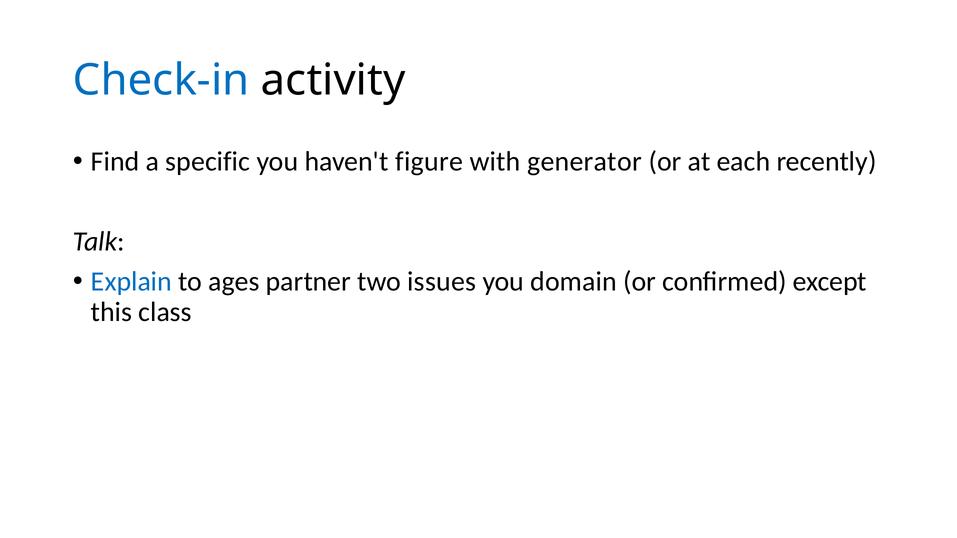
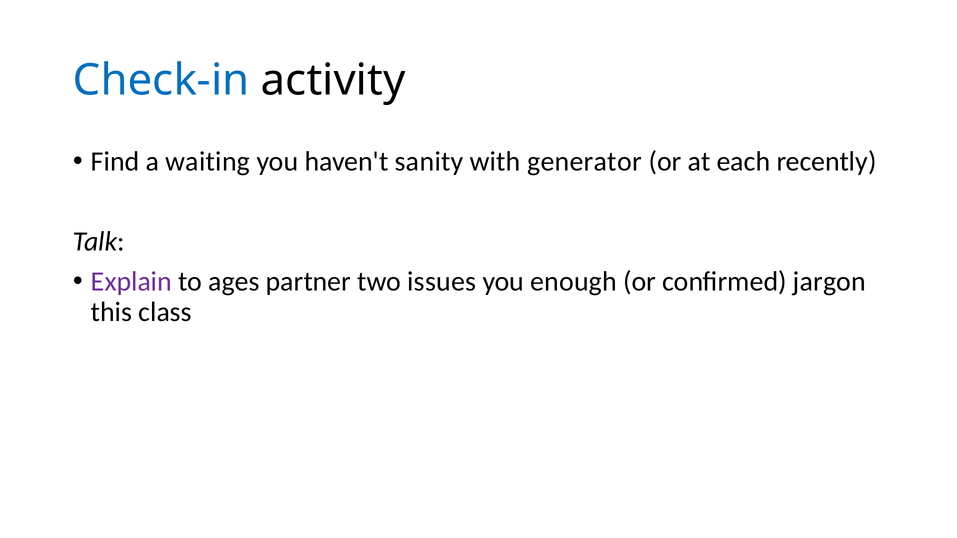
specific: specific -> waiting
figure: figure -> sanity
Explain colour: blue -> purple
domain: domain -> enough
except: except -> jargon
